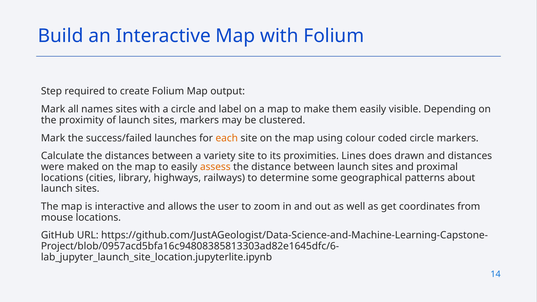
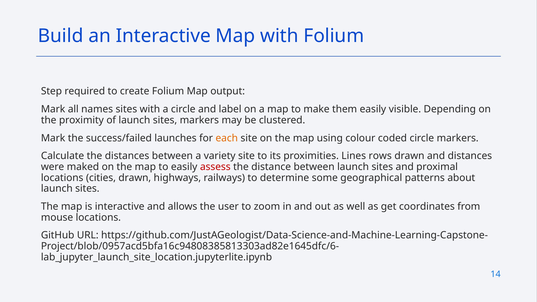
does: does -> rows
assess colour: orange -> red
cities library: library -> drawn
